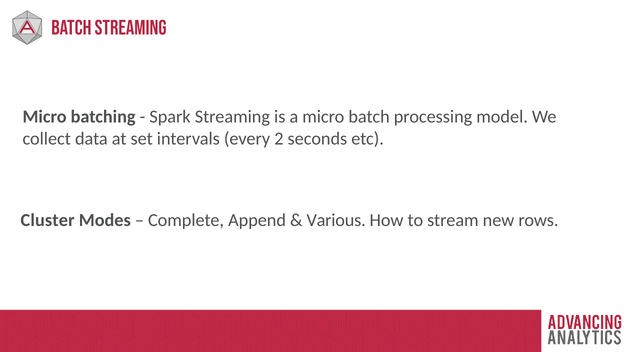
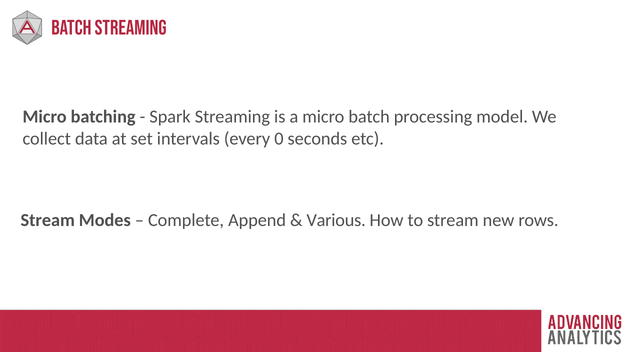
2: 2 -> 0
Cluster at (48, 220): Cluster -> Stream
